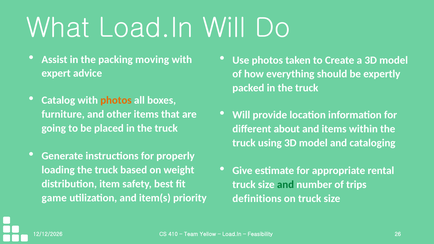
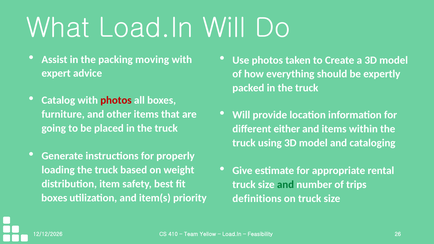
photos at (116, 100) colour: orange -> red
about: about -> either
game at (54, 198): game -> boxes
